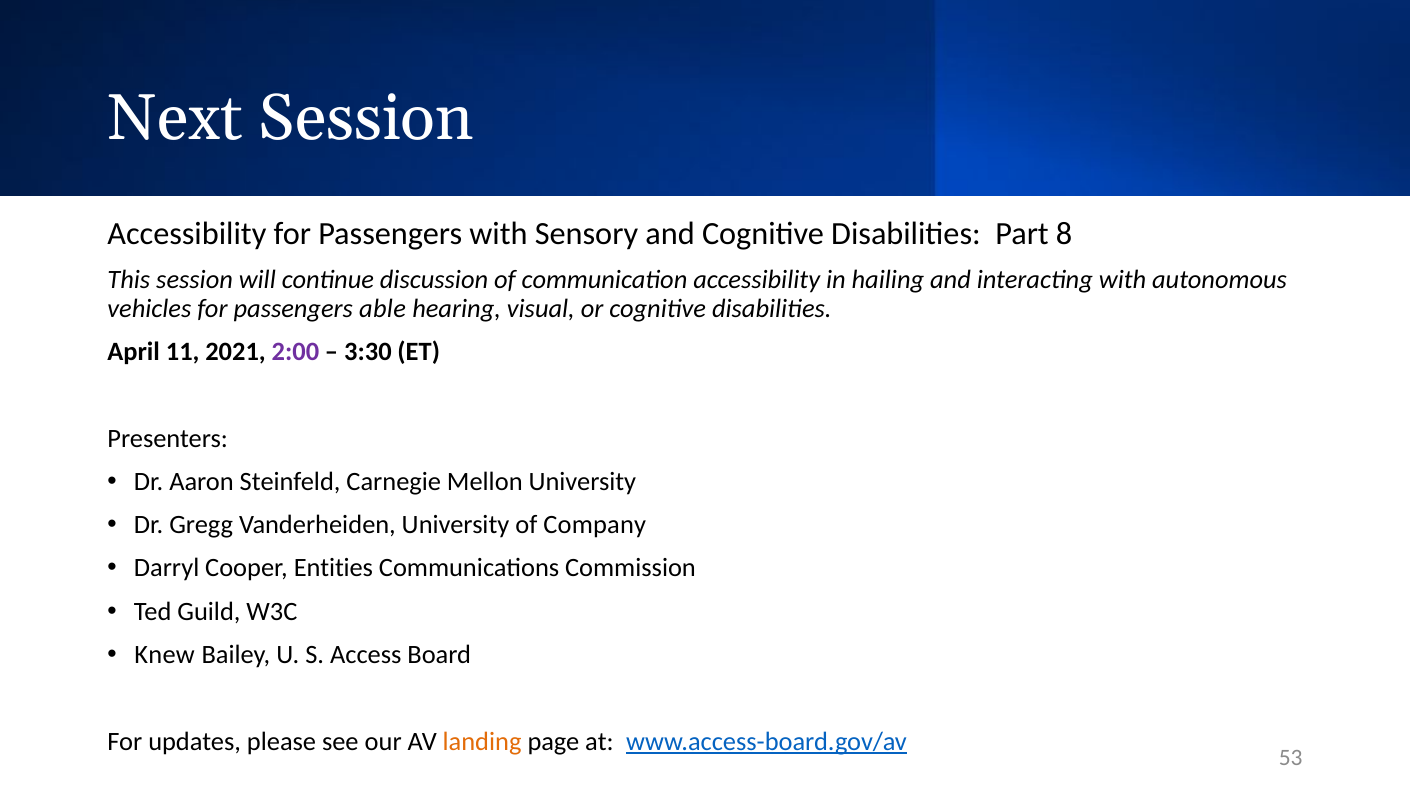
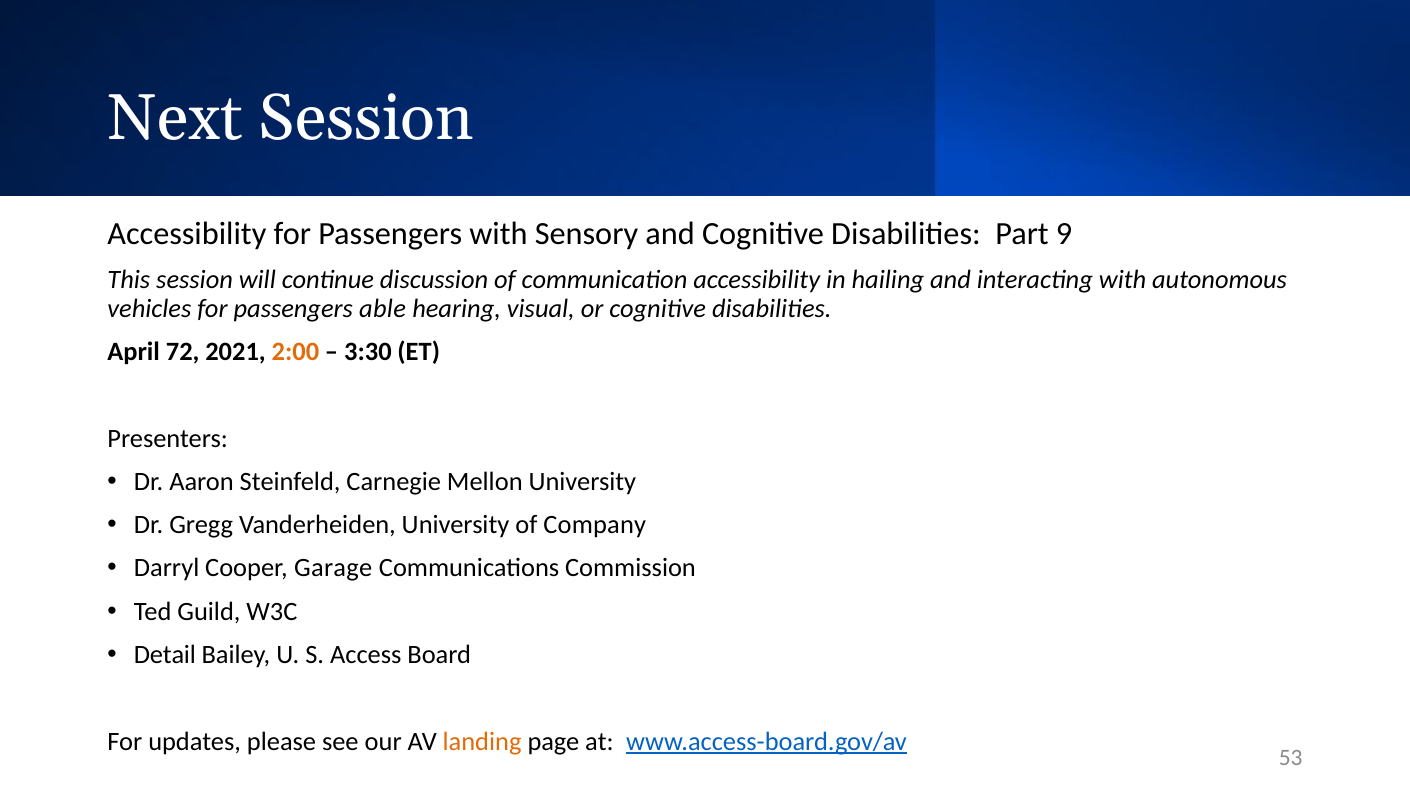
8: 8 -> 9
11: 11 -> 72
2:00 colour: purple -> orange
Entities: Entities -> Garage
Knew: Knew -> Detail
